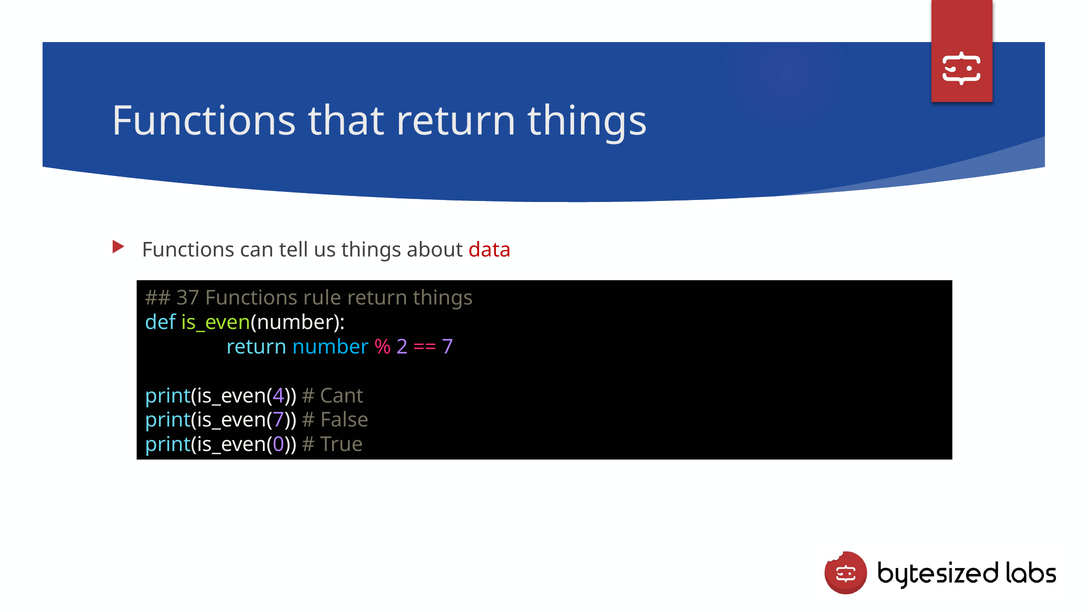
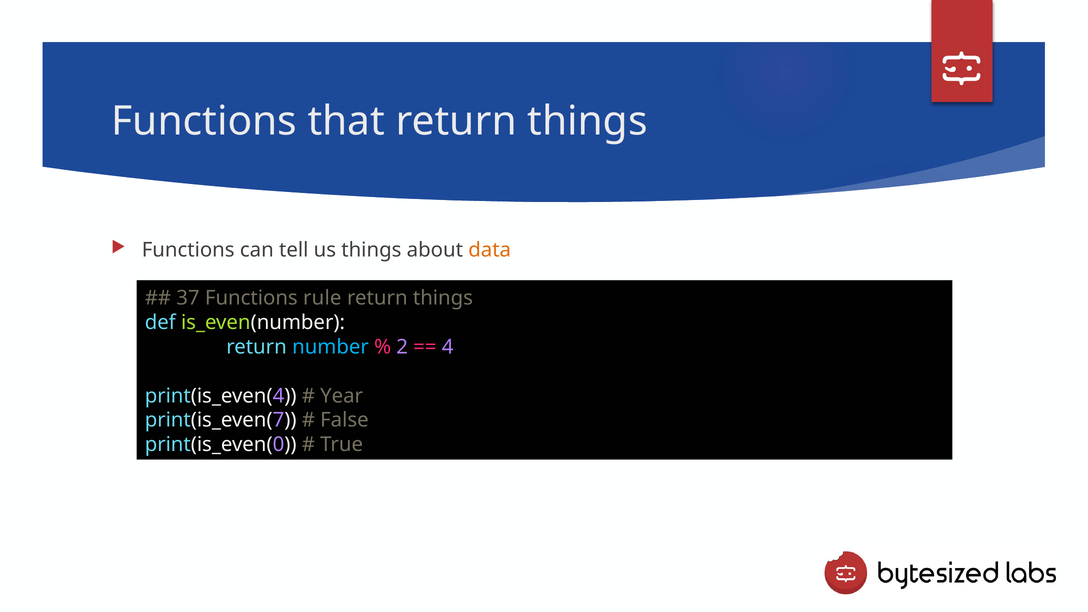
data colour: red -> orange
7: 7 -> 4
Cant: Cant -> Year
